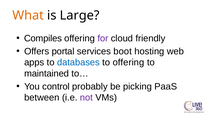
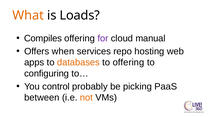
Large: Large -> Loads
friendly: friendly -> manual
portal: portal -> when
boot: boot -> repo
databases colour: blue -> orange
maintained: maintained -> configuring
not colour: purple -> orange
